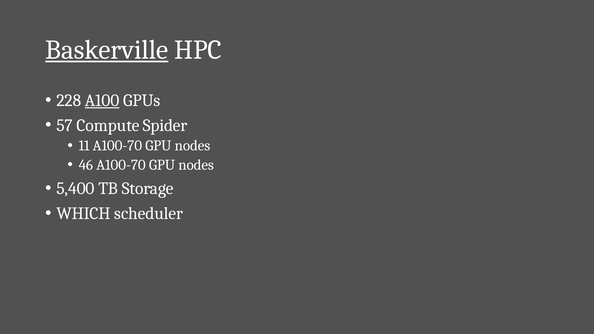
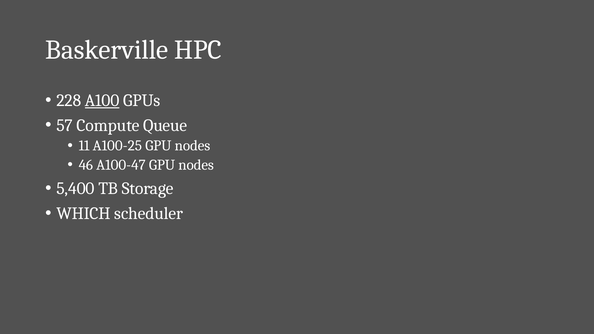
Baskerville underline: present -> none
Spider: Spider -> Queue
11 A100-70: A100-70 -> A100-25
46 A100-70: A100-70 -> A100-47
